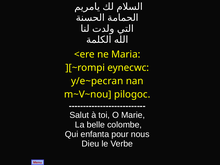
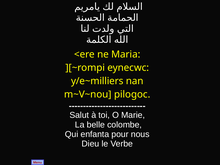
y/e~pecran: y/e~pecran -> y/e~milliers
